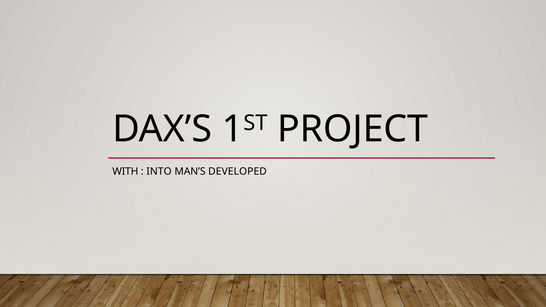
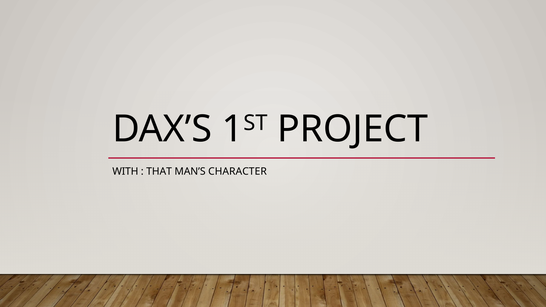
INTO: INTO -> THAT
DEVELOPED: DEVELOPED -> CHARACTER
